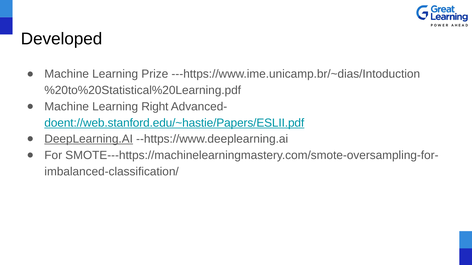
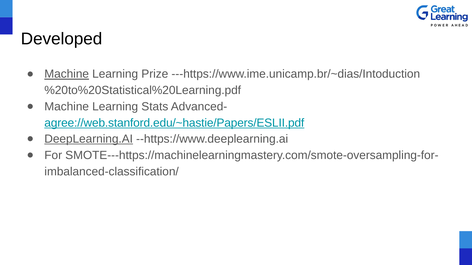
Machine at (67, 74) underline: none -> present
Right: Right -> Stats
doent://web.stanford.edu/~hastie/Papers/ESLII.pdf: doent://web.stanford.edu/~hastie/Papers/ESLII.pdf -> agree://web.stanford.edu/~hastie/Papers/ESLII.pdf
